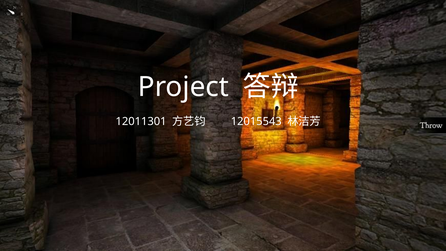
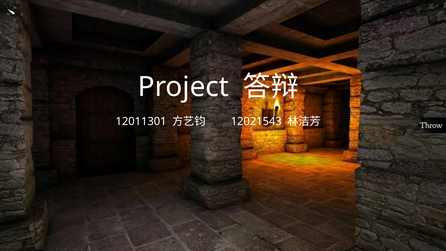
12015543: 12015543 -> 12021543
